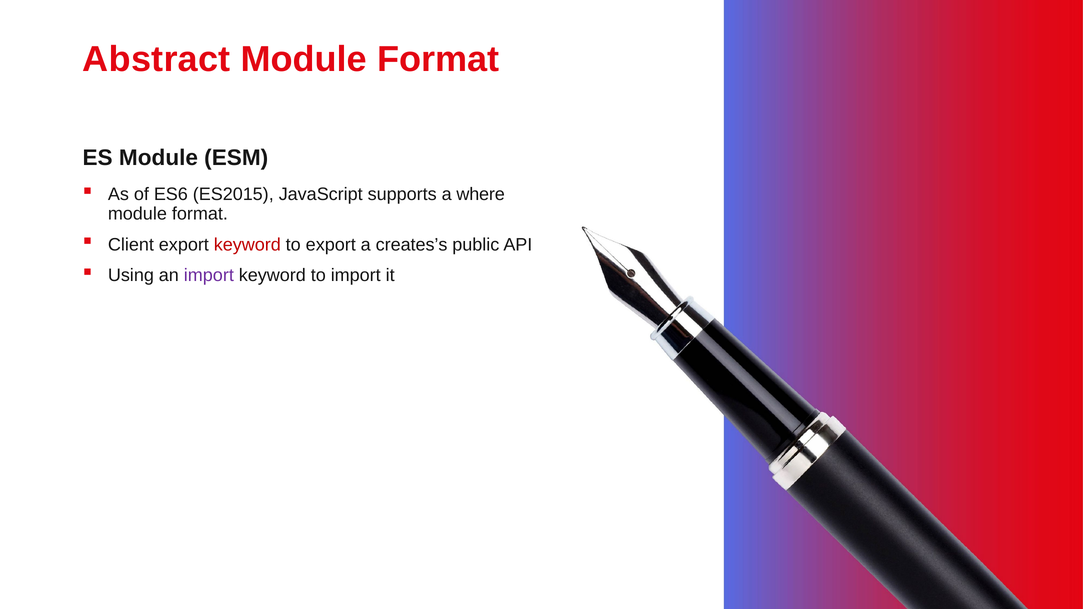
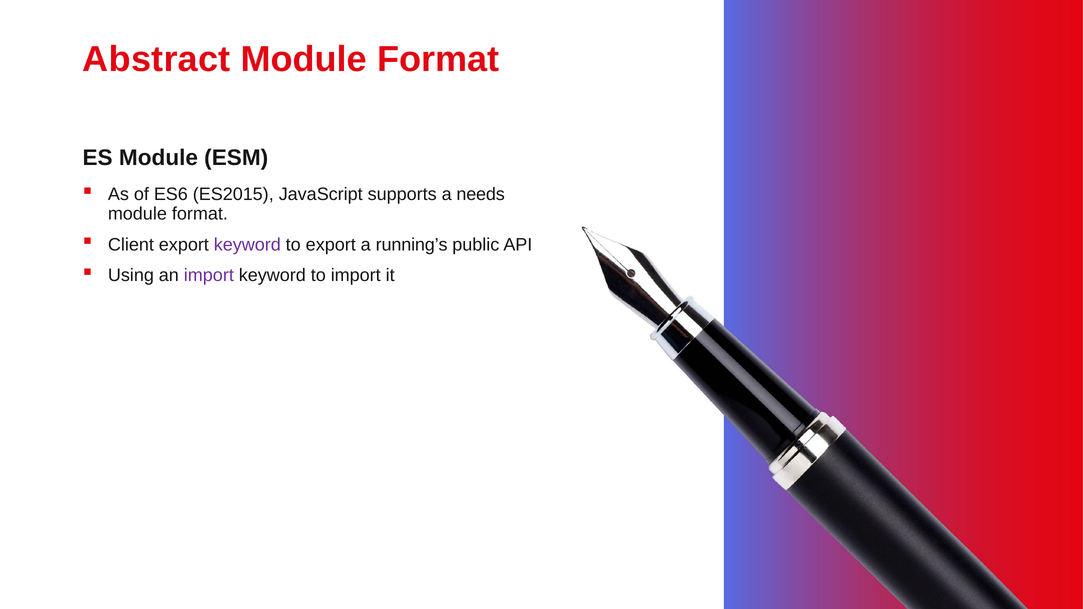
where: where -> needs
keyword at (247, 245) colour: red -> purple
creates’s: creates’s -> running’s
